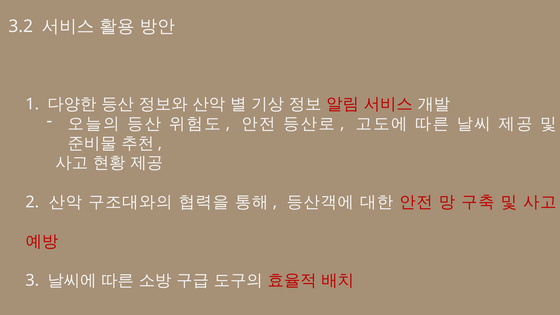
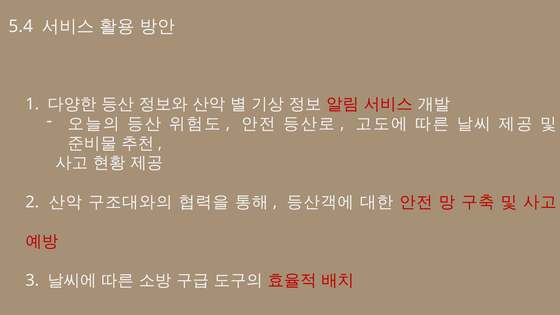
3.2: 3.2 -> 5.4
